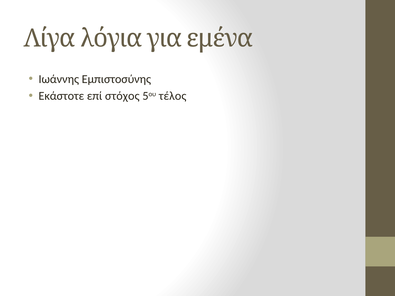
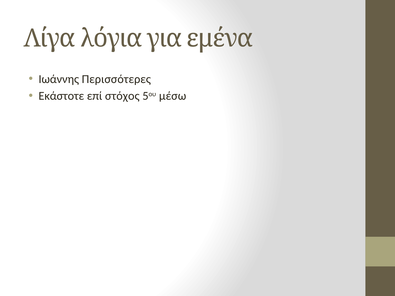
Εμπιστοσύνης: Εμπιστοσύνης -> Περισσότερες
τέλος: τέλος -> μέσω
